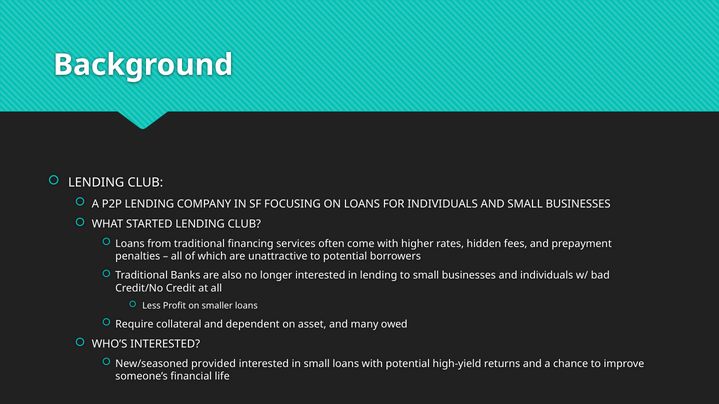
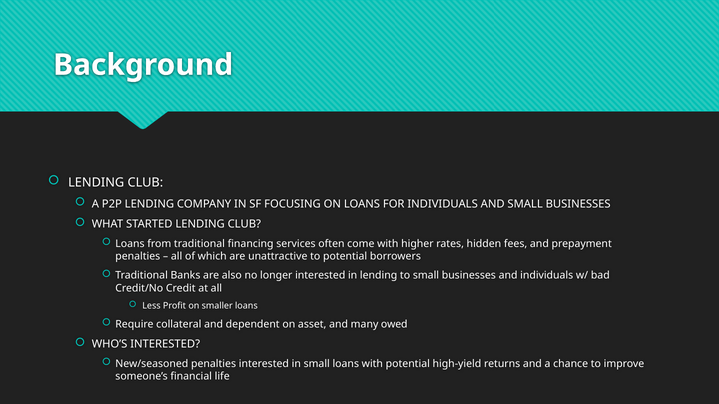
New/seasoned provided: provided -> penalties
